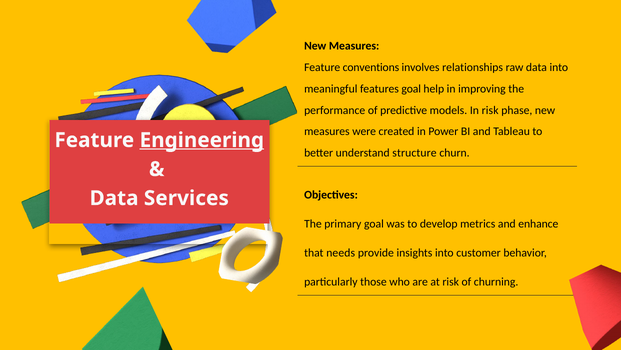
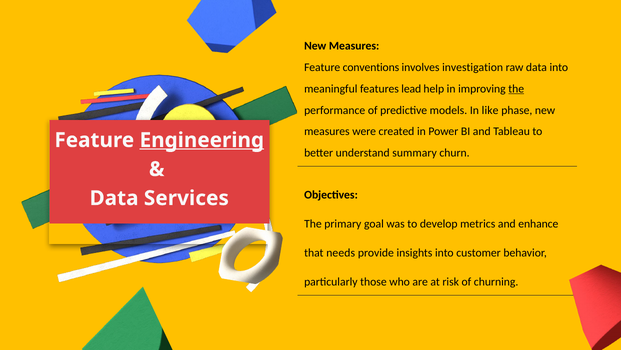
relationships: relationships -> investigation
features goal: goal -> lead
the at (516, 89) underline: none -> present
In risk: risk -> like
structure: structure -> summary
